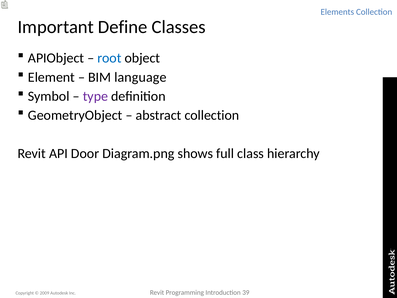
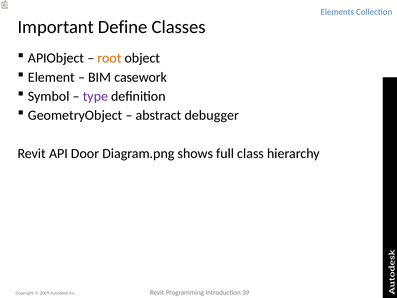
root colour: blue -> orange
language: language -> casework
abstract collection: collection -> debugger
